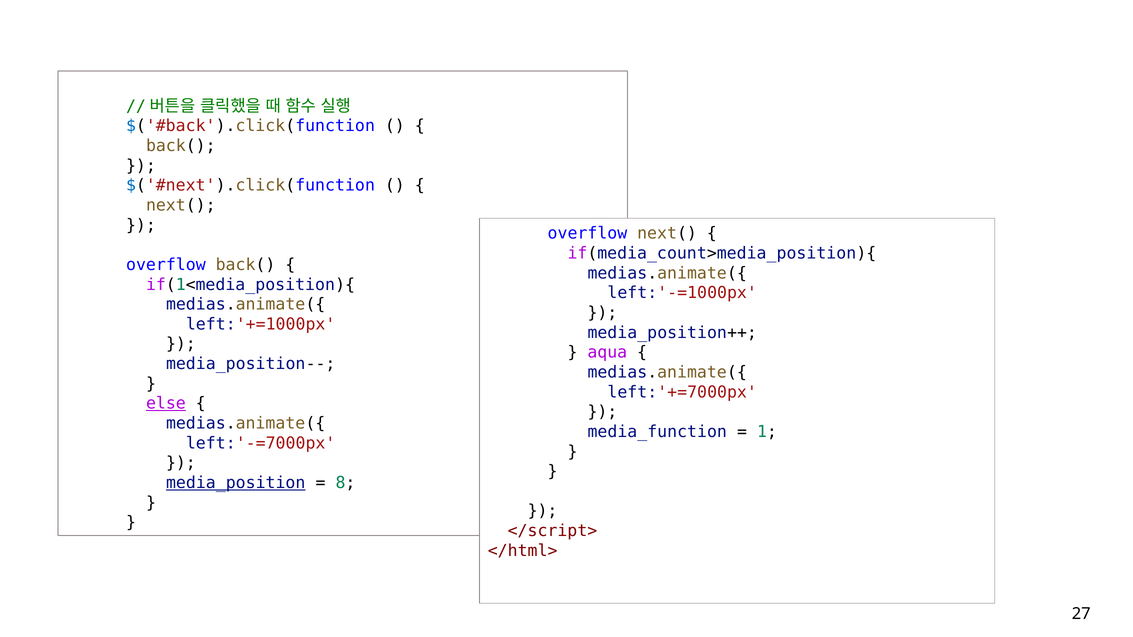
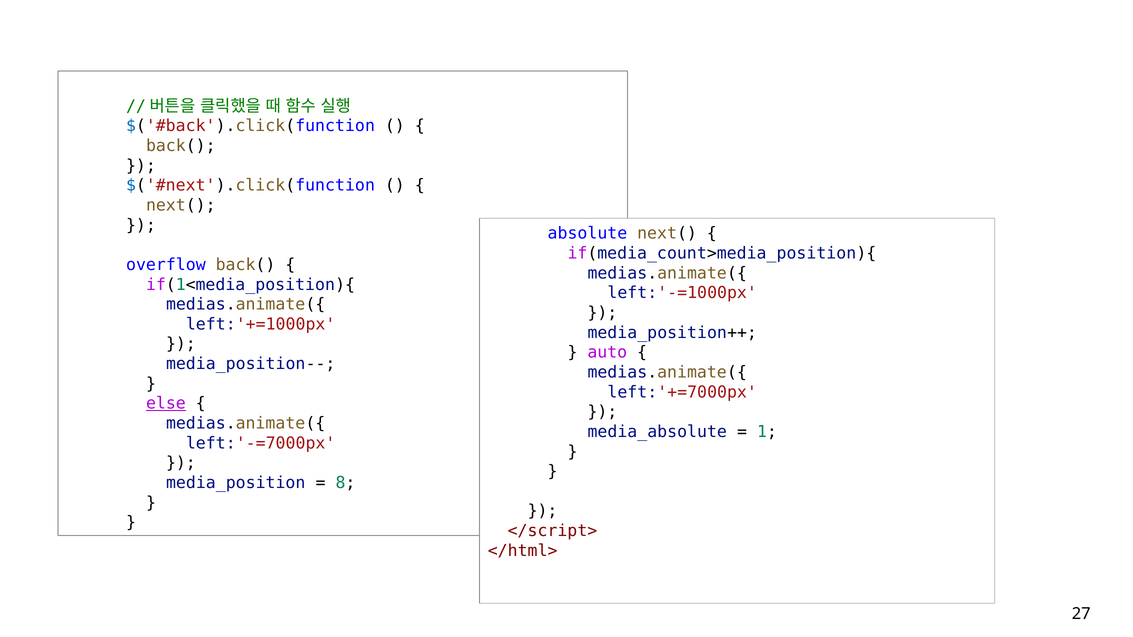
overflow at (587, 234): overflow -> absolute
aqua: aqua -> auto
media_function: media_function -> media_absolute
media_position underline: present -> none
